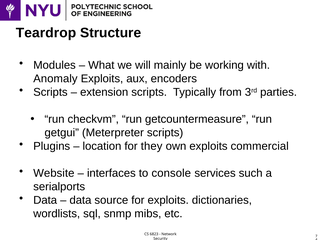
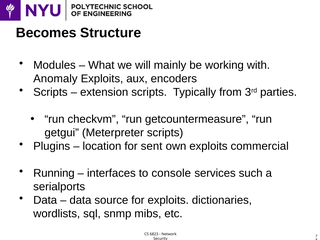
Teardrop: Teardrop -> Becomes
they: they -> sent
Website: Website -> Running
